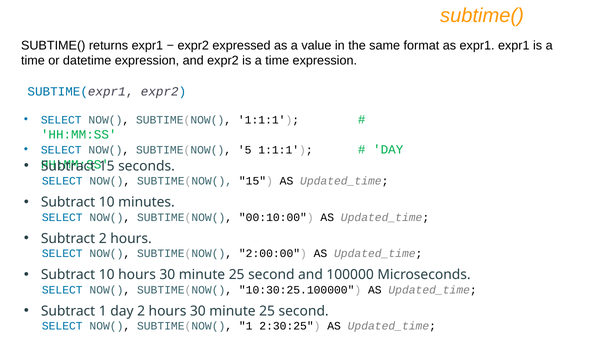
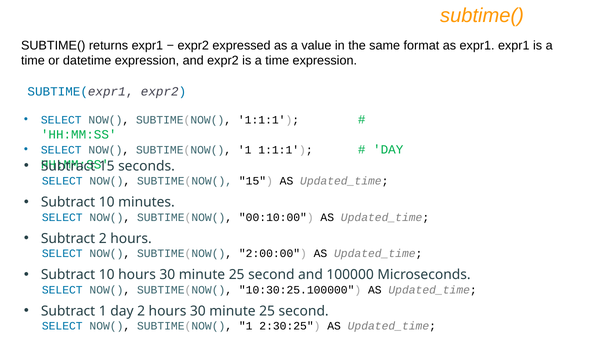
5 at (245, 150): 5 -> 1
